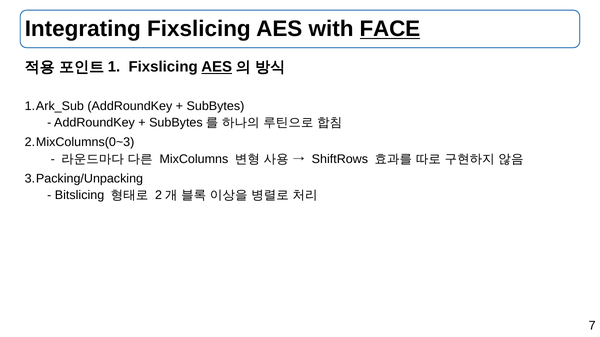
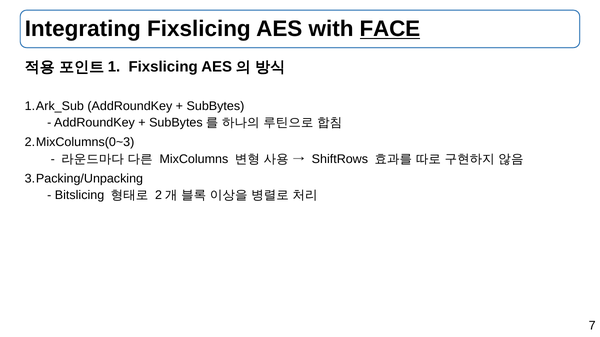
AES at (217, 67) underline: present -> none
